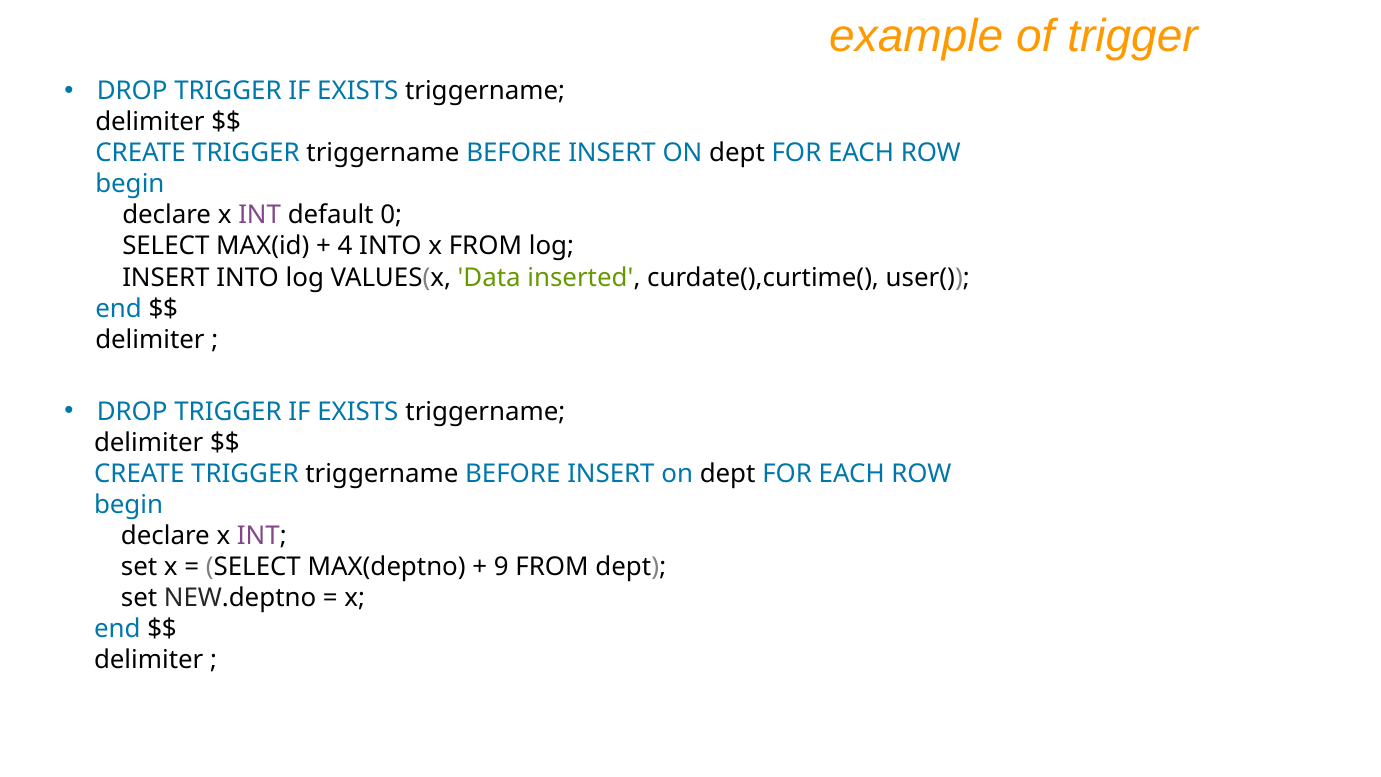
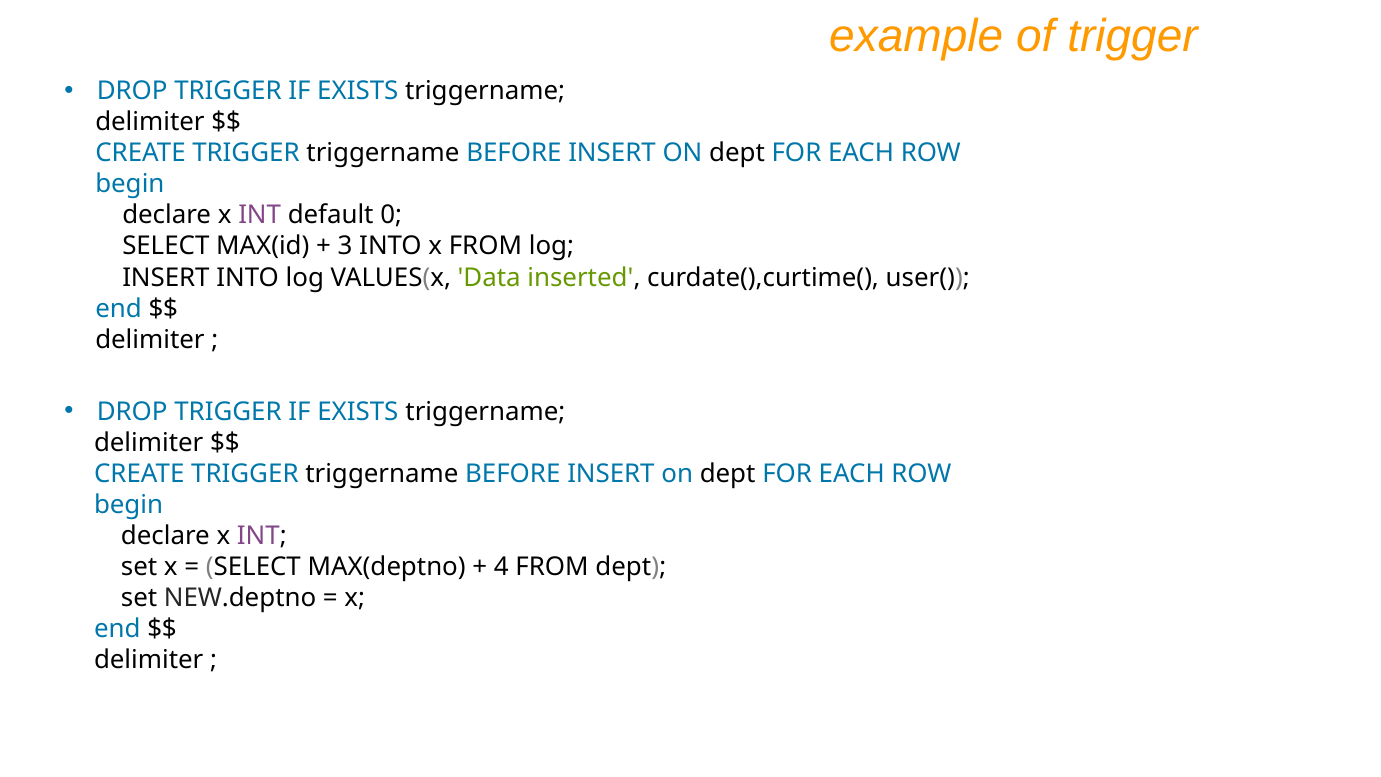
4: 4 -> 3
9: 9 -> 4
